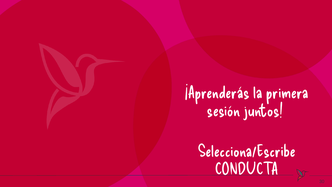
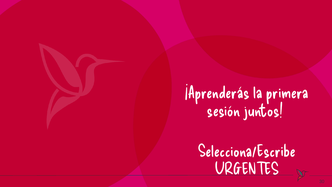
CONDUCTA: CONDUCTA -> URGENTES
